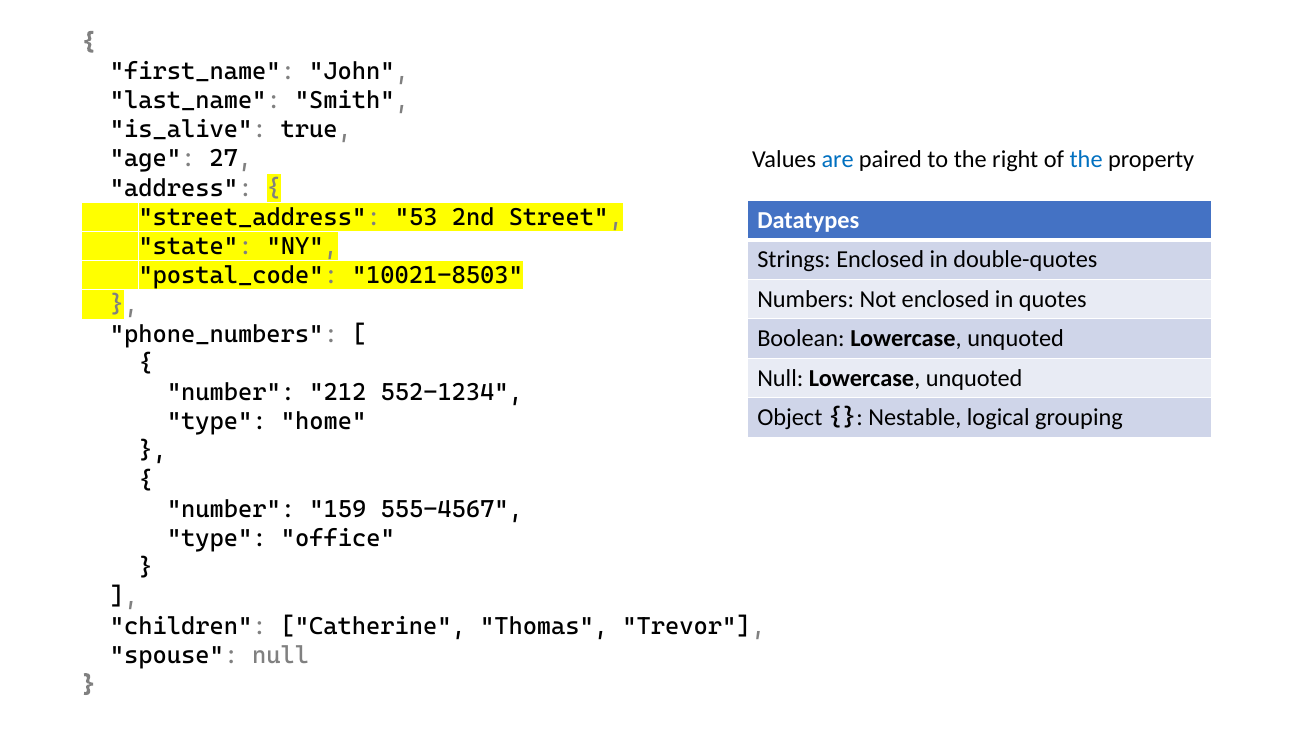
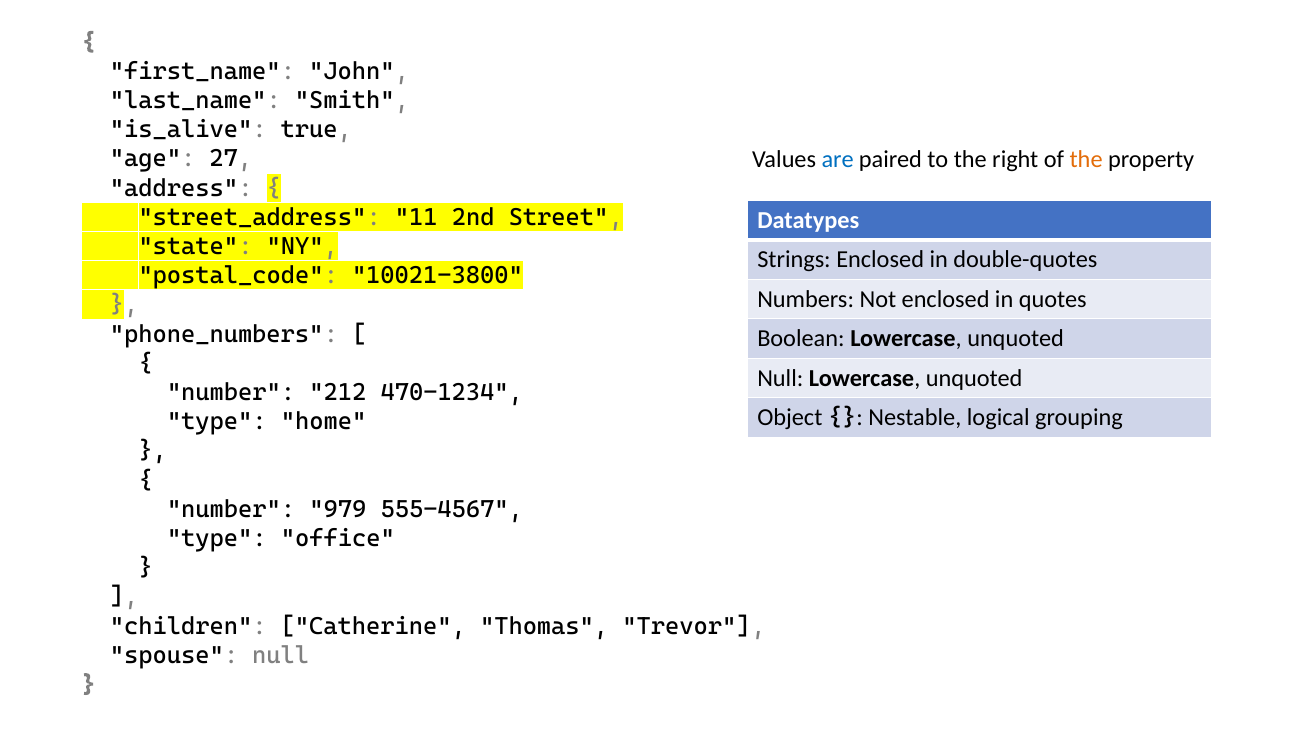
the at (1086, 159) colour: blue -> orange
53: 53 -> 11
10021-8503: 10021-8503 -> 10021-3800
552-1234: 552-1234 -> 470-1234
159: 159 -> 979
